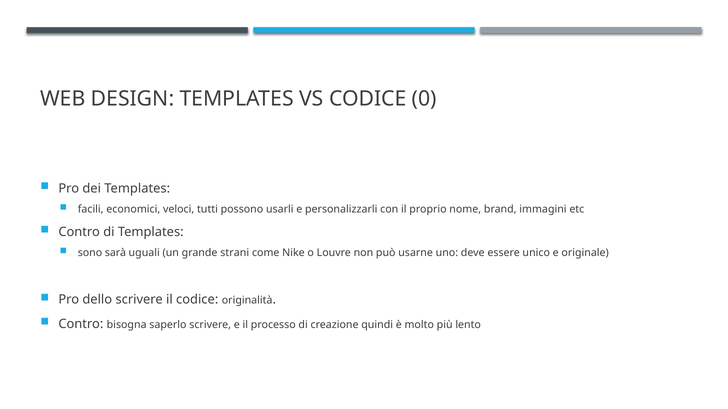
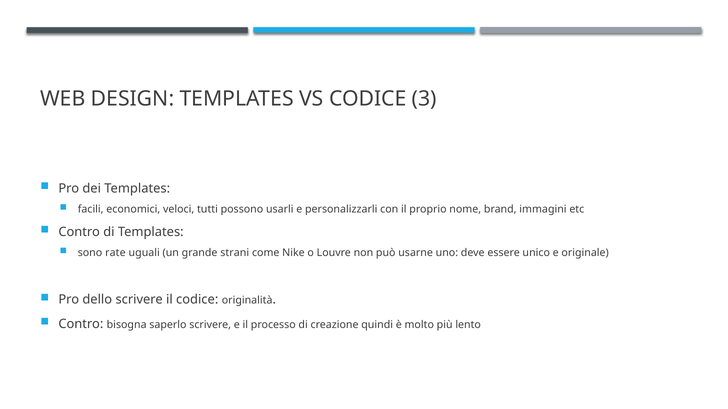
0: 0 -> 3
sarà: sarà -> rate
